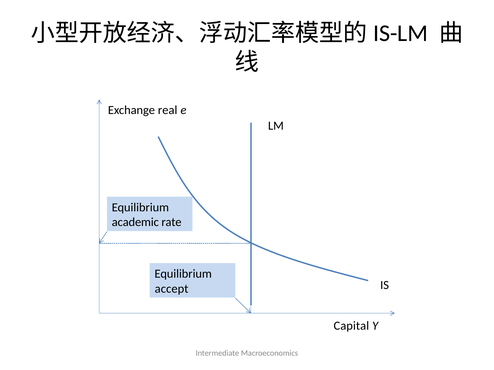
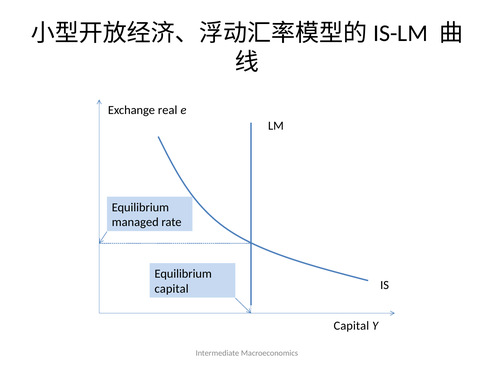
academic: academic -> managed
accept at (172, 289): accept -> capital
